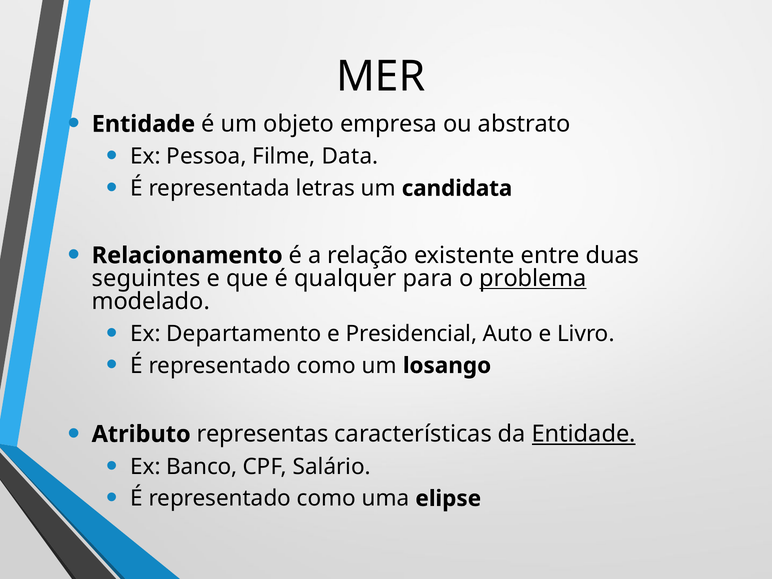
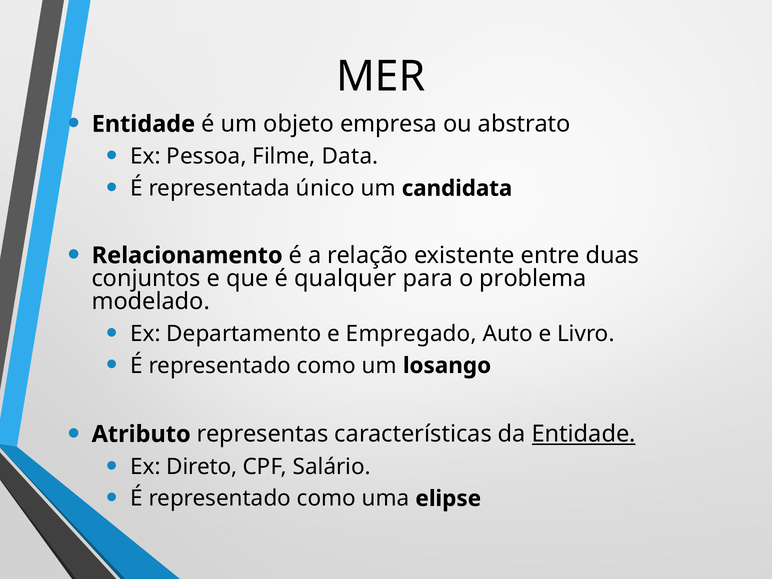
letras: letras -> único
seguintes: seguintes -> conjuntos
problema underline: present -> none
Presidencial: Presidencial -> Empregado
Banco: Banco -> Direto
